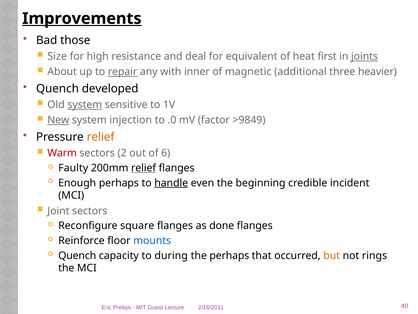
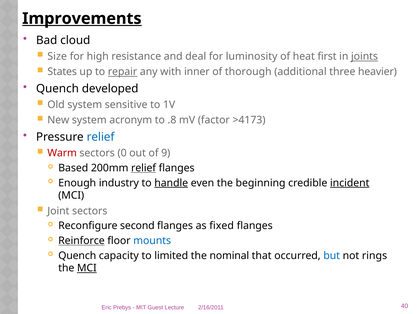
those: those -> cloud
equivalent: equivalent -> luminosity
About: About -> States
magnetic: magnetic -> thorough
system at (85, 105) underline: present -> none
New underline: present -> none
injection: injection -> acronym
.0: .0 -> .8
>9849: >9849 -> >4173
relief at (101, 137) colour: orange -> blue
2: 2 -> 0
6: 6 -> 9
Faulty: Faulty -> Based
Enough perhaps: perhaps -> industry
incident underline: none -> present
square: square -> second
done: done -> fixed
Reinforce underline: none -> present
during: during -> limited
the perhaps: perhaps -> nominal
but colour: orange -> blue
MCI at (87, 268) underline: none -> present
